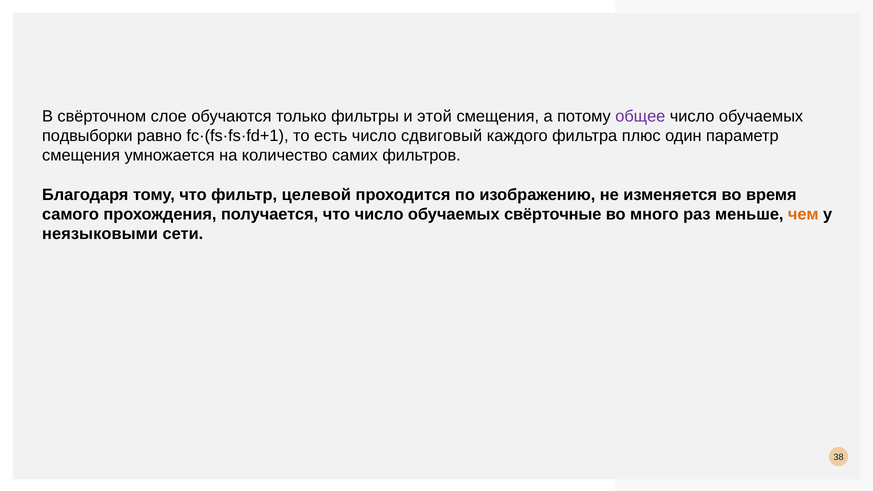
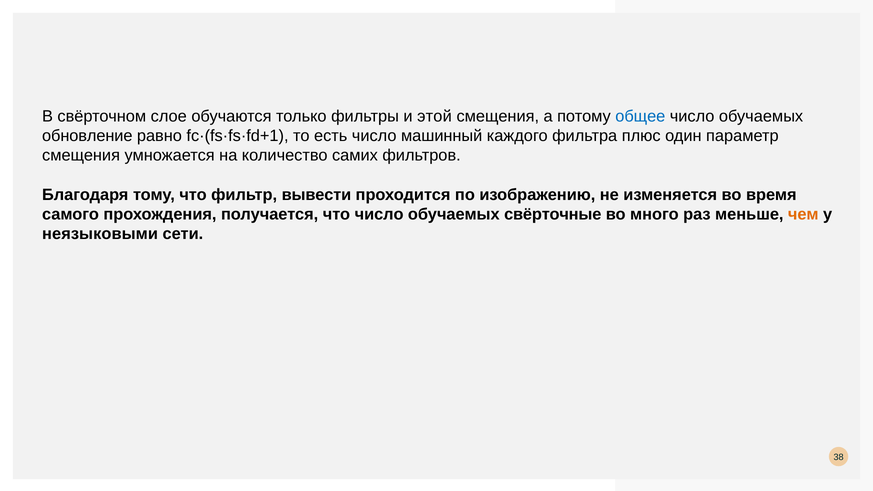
общее colour: purple -> blue
подвыборки: подвыборки -> обновление
сдвиговый: сдвиговый -> машинный
целевой: целевой -> вывести
